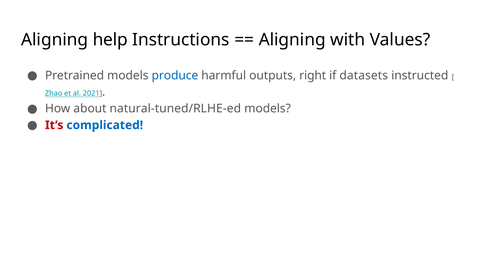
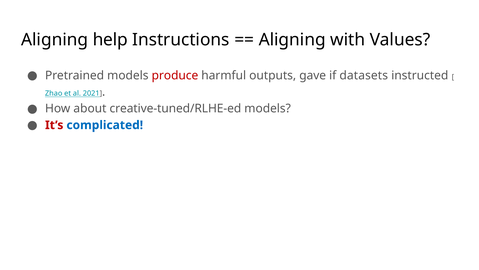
produce colour: blue -> red
right: right -> gave
natural-tuned/RLHE-ed: natural-tuned/RLHE-ed -> creative-tuned/RLHE-ed
